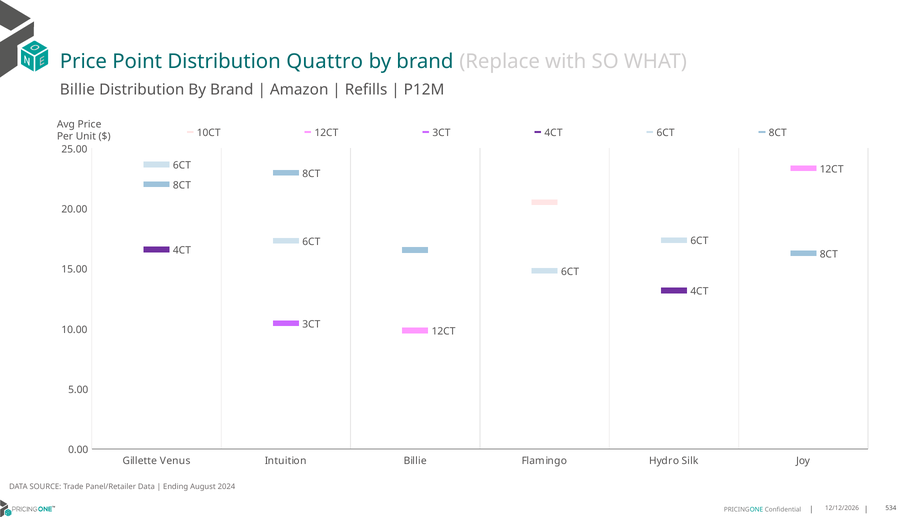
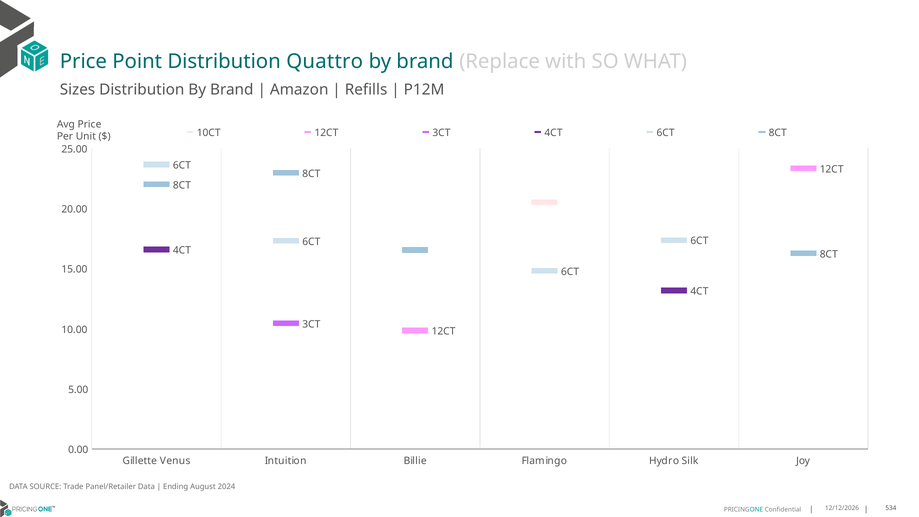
Billie at (77, 90): Billie -> Sizes
